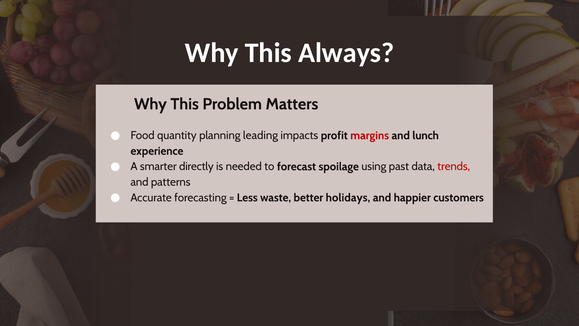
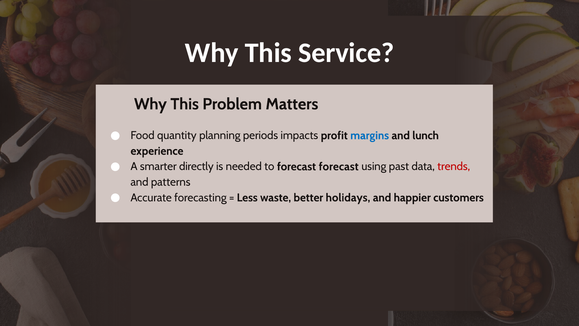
Always: Always -> Service
leading: leading -> periods
margins colour: red -> blue
forecast spoilage: spoilage -> forecast
